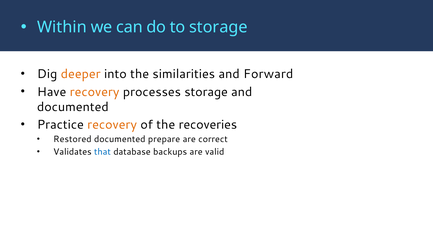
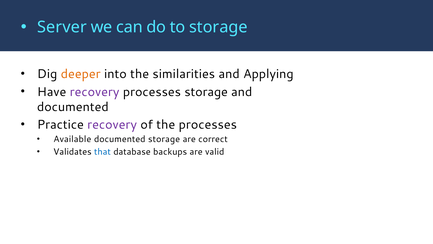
Within: Within -> Server
Forward: Forward -> Applying
recovery at (95, 92) colour: orange -> purple
recovery at (112, 125) colour: orange -> purple
the recoveries: recoveries -> processes
Restored: Restored -> Available
documented prepare: prepare -> storage
